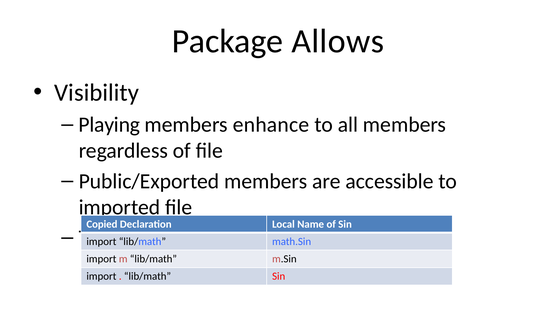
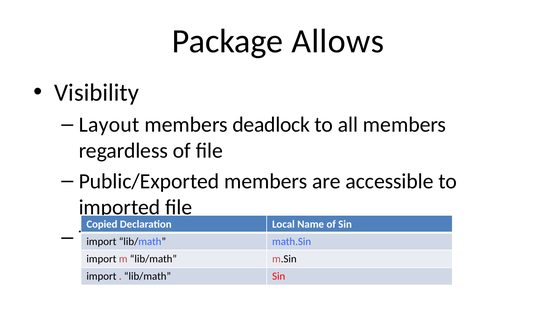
Playing: Playing -> Layout
enhance: enhance -> deadlock
